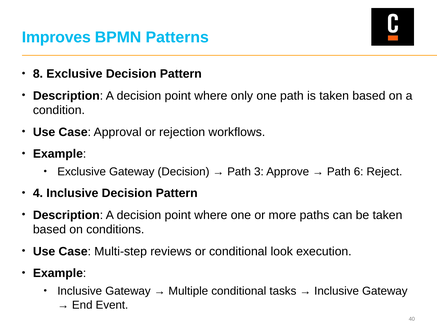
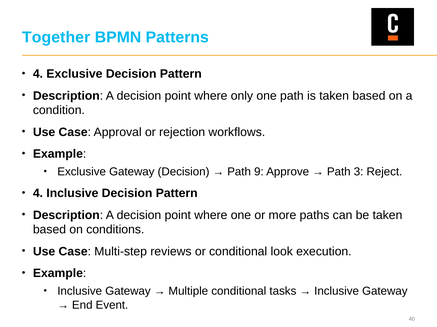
Improves: Improves -> Together
8 at (38, 74): 8 -> 4
3: 3 -> 9
6: 6 -> 3
